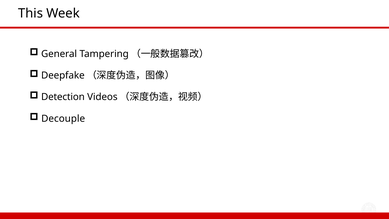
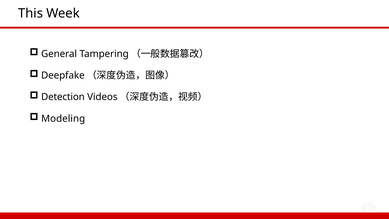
Decouple: Decouple -> Modeling
